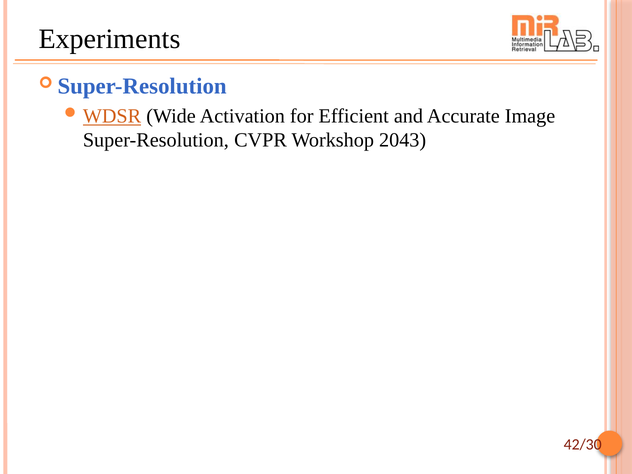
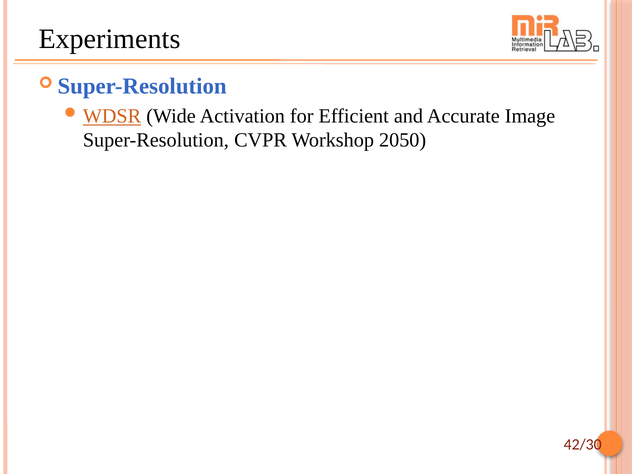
2043: 2043 -> 2050
